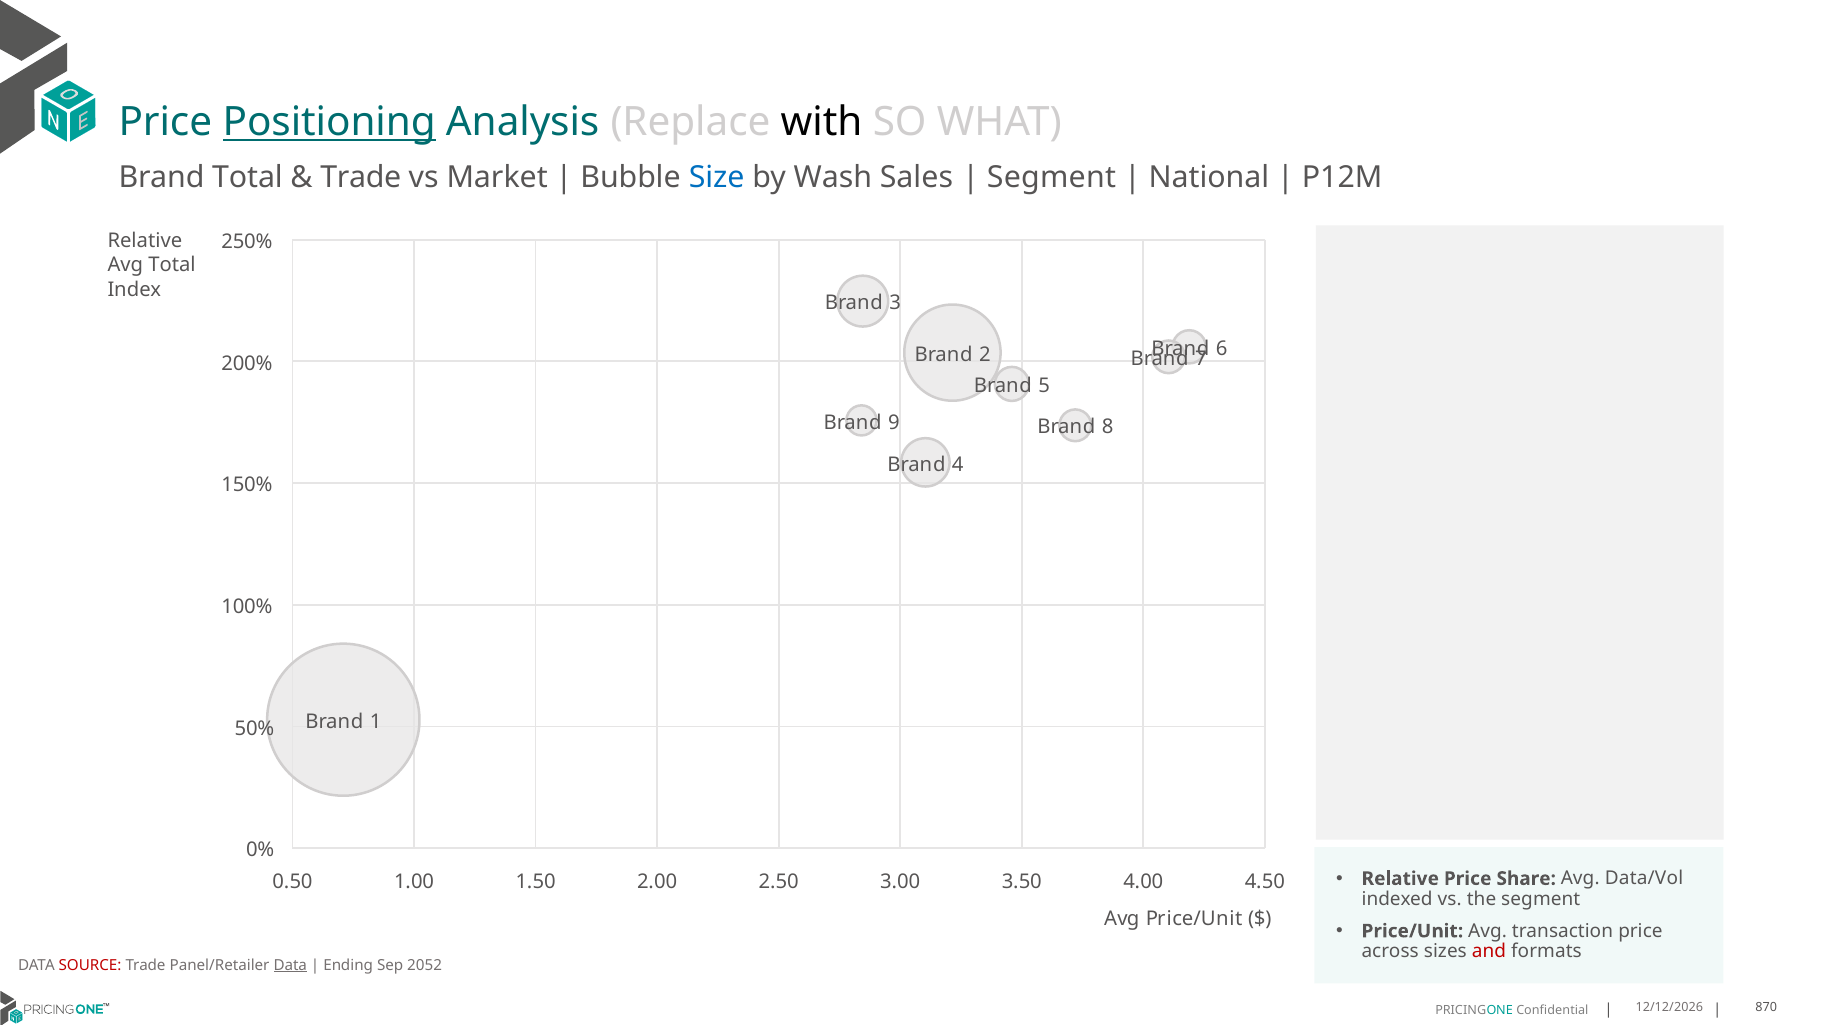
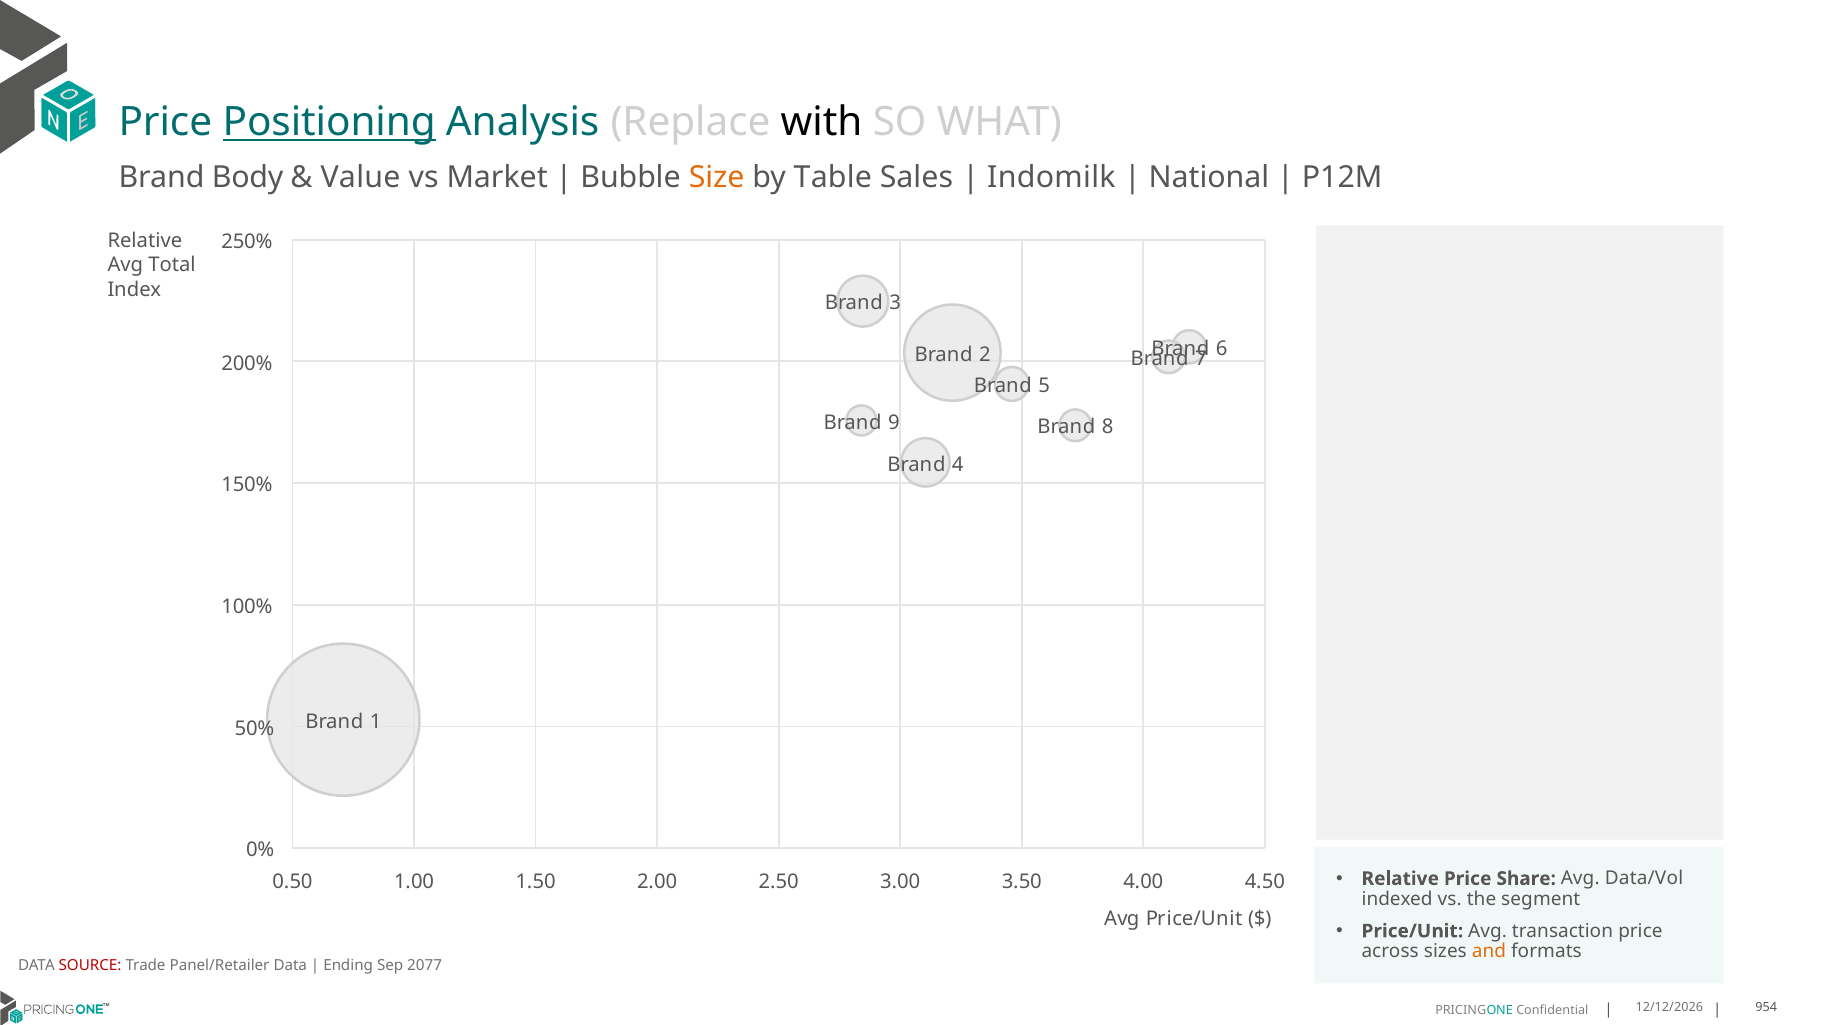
Brand Total: Total -> Body
Trade at (361, 178): Trade -> Value
Size colour: blue -> orange
Wash: Wash -> Table
Segment at (1051, 178): Segment -> Indomilk
and colour: red -> orange
Data at (290, 965) underline: present -> none
2052: 2052 -> 2077
870: 870 -> 954
